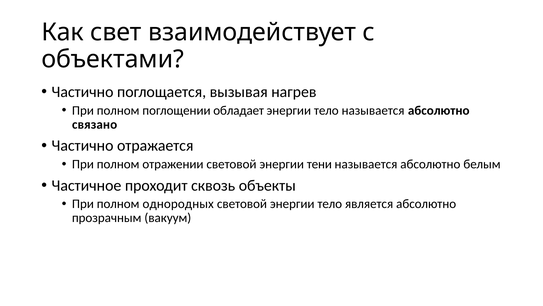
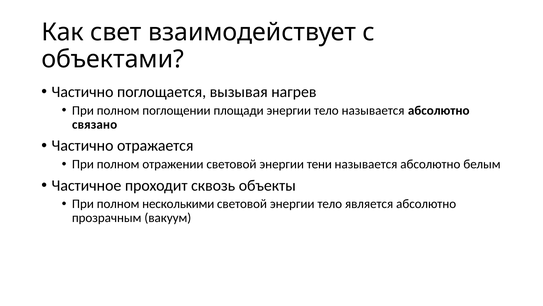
обладает: обладает -> площади
однородных: однородных -> несколькими
